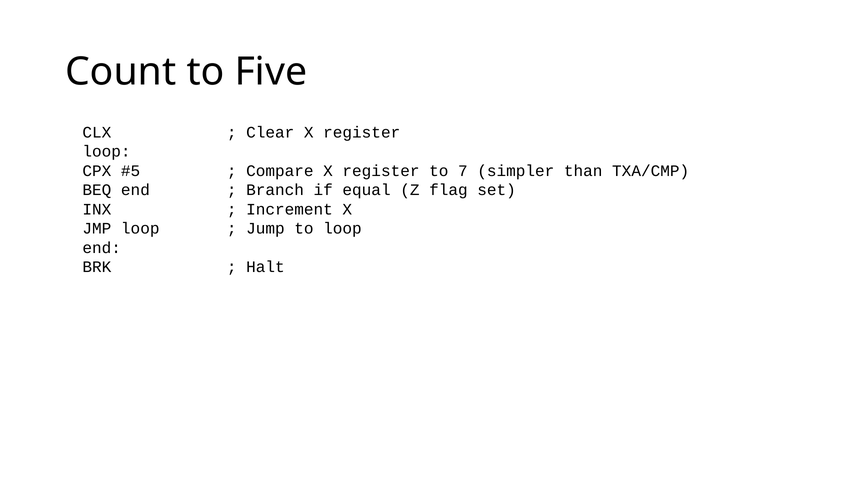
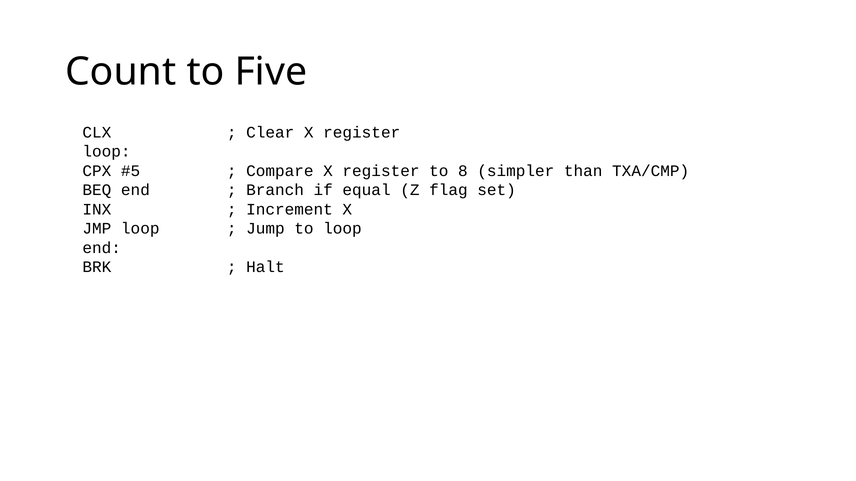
7: 7 -> 8
